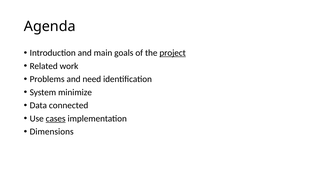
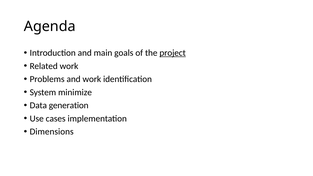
and need: need -> work
connected: connected -> generation
cases underline: present -> none
